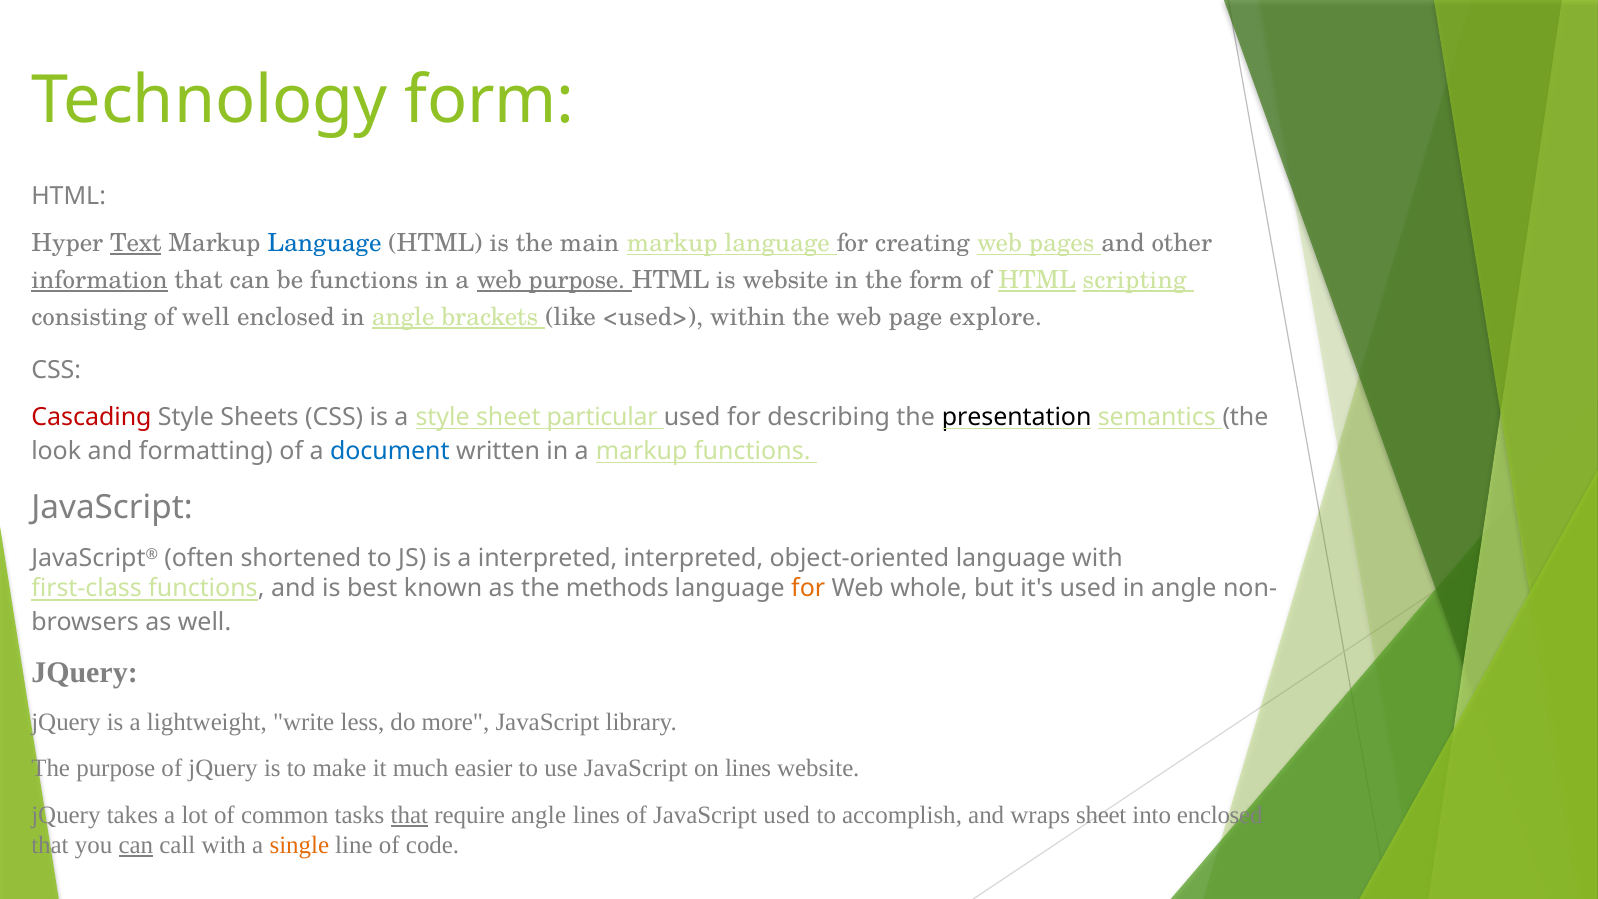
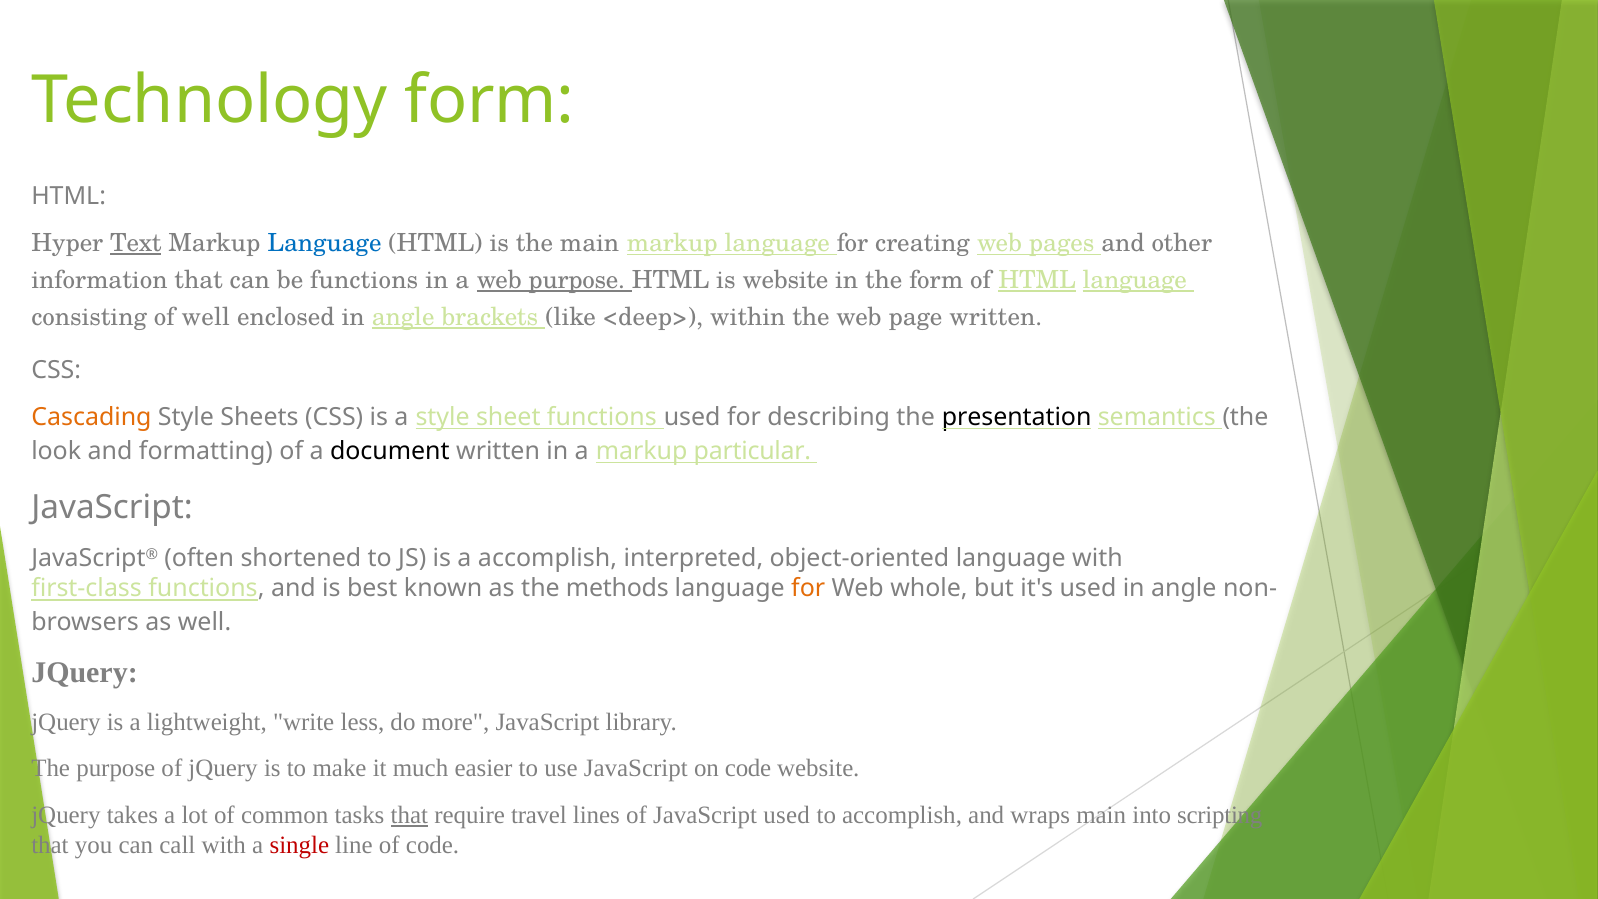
information underline: present -> none
HTML scripting: scripting -> language
<used>: <used> -> <deep>
page explore: explore -> written
Cascading colour: red -> orange
sheet particular: particular -> functions
document colour: blue -> black
markup functions: functions -> particular
a interpreted: interpreted -> accomplish
on lines: lines -> code
require angle: angle -> travel
wraps sheet: sheet -> main
into enclosed: enclosed -> scripting
can at (136, 845) underline: present -> none
single colour: orange -> red
